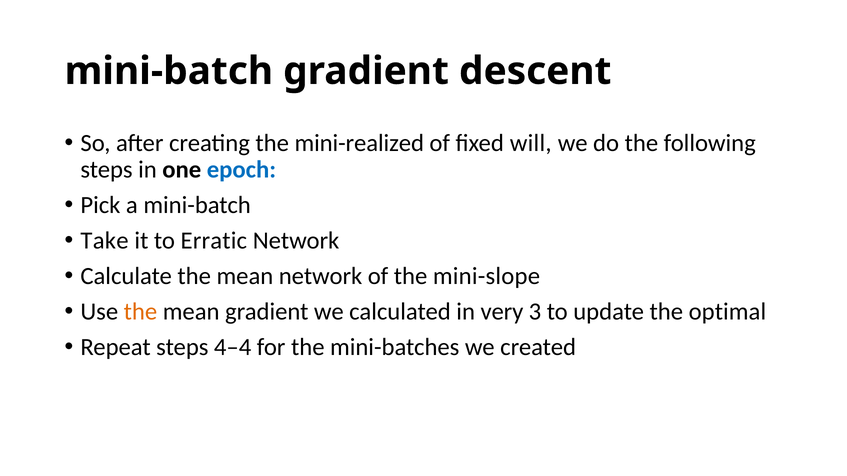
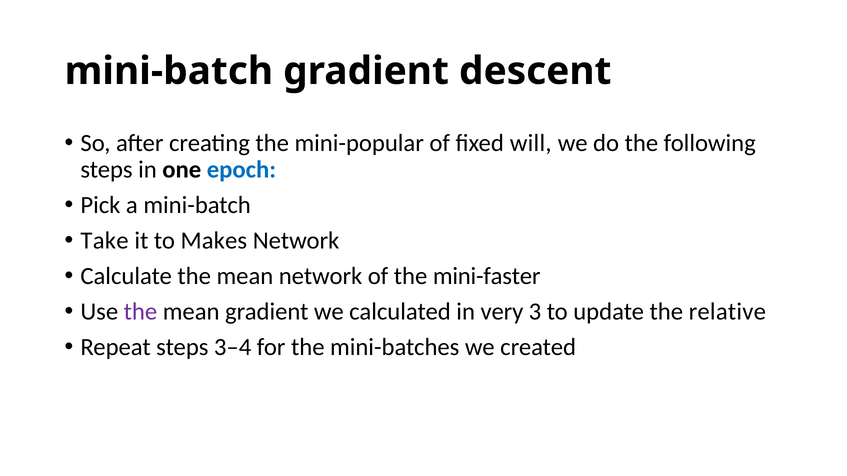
mini-realized: mini-realized -> mini-popular
Erratic: Erratic -> Makes
mini-slope: mini-slope -> mini-faster
the at (140, 312) colour: orange -> purple
optimal: optimal -> relative
4–4: 4–4 -> 3–4
